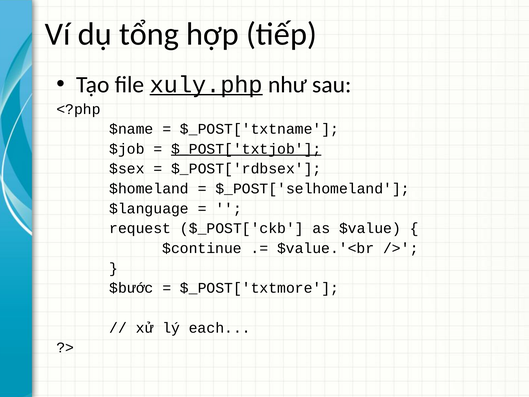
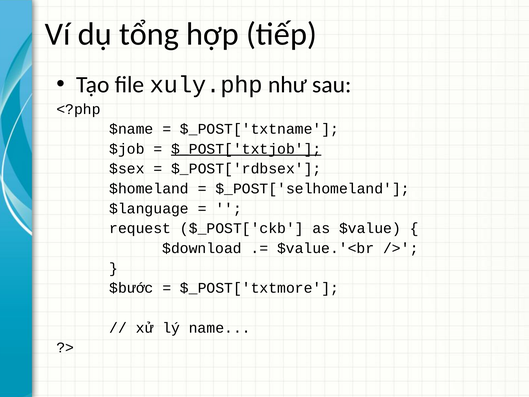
xuly.php underline: present -> none
$continue: $continue -> $download
each: each -> name
